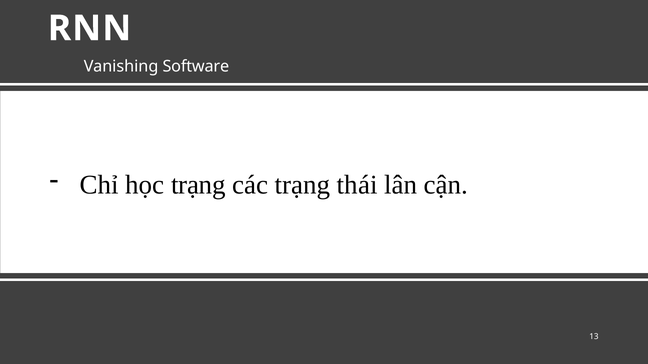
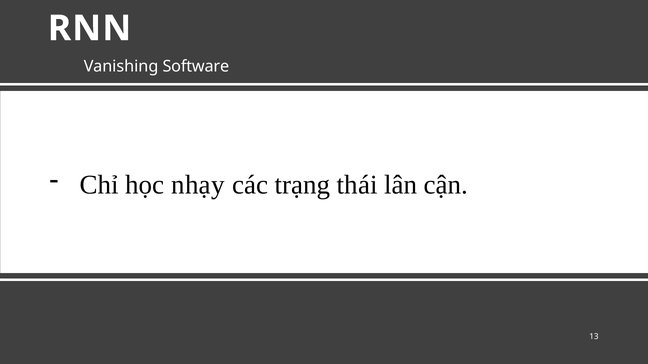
học trạng: trạng -> nhạy
